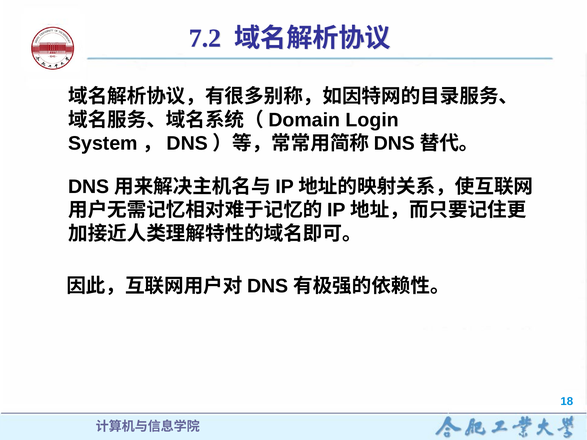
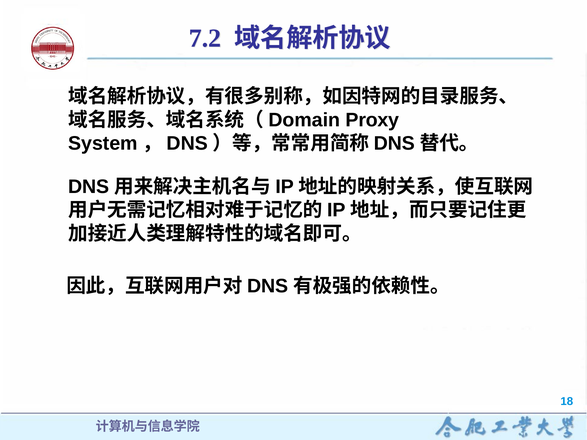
Login: Login -> Proxy
